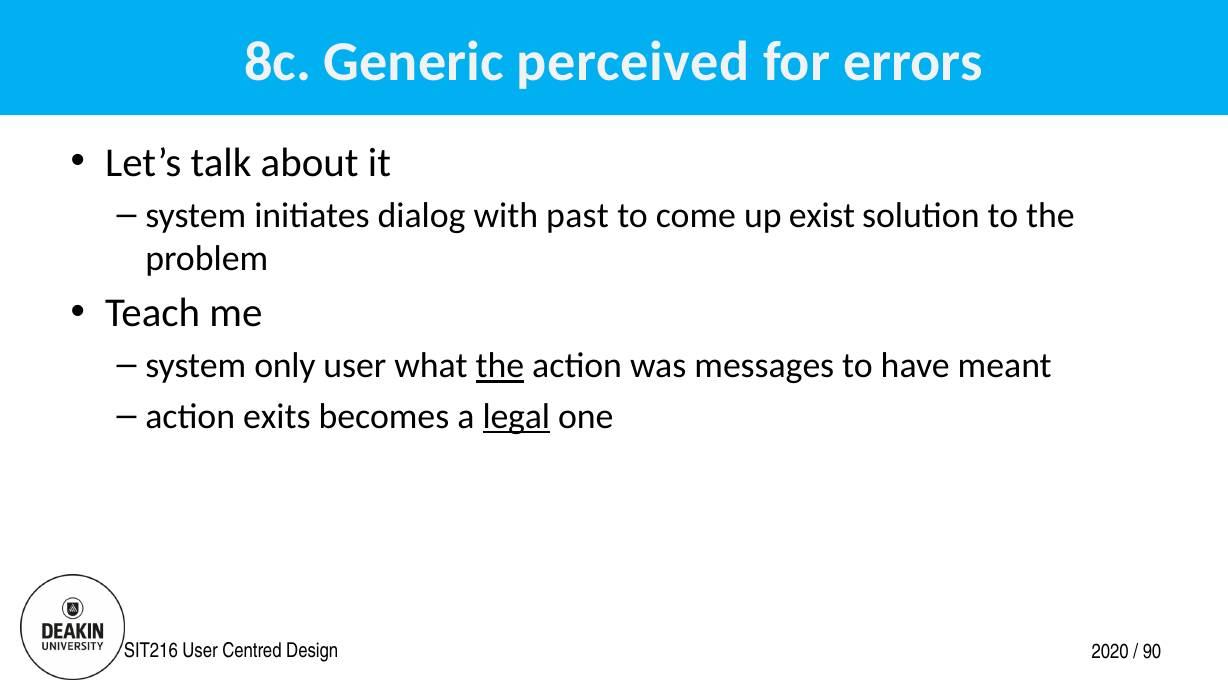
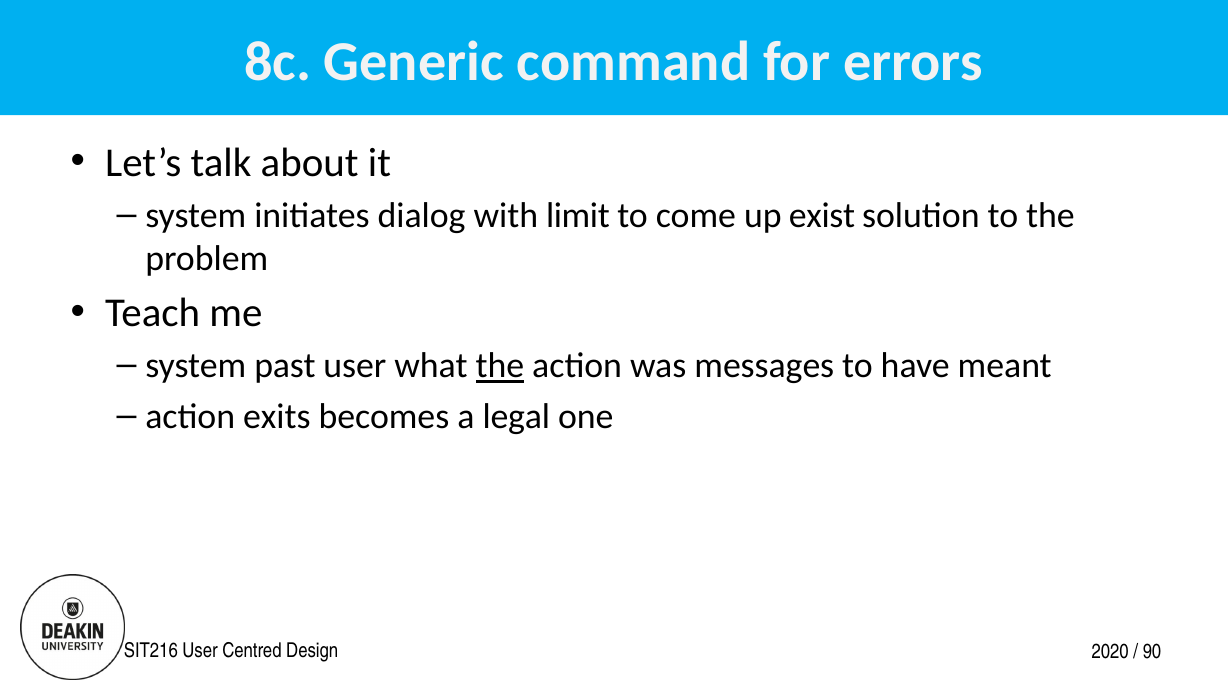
perceived: perceived -> command
past: past -> limit
only: only -> past
legal underline: present -> none
